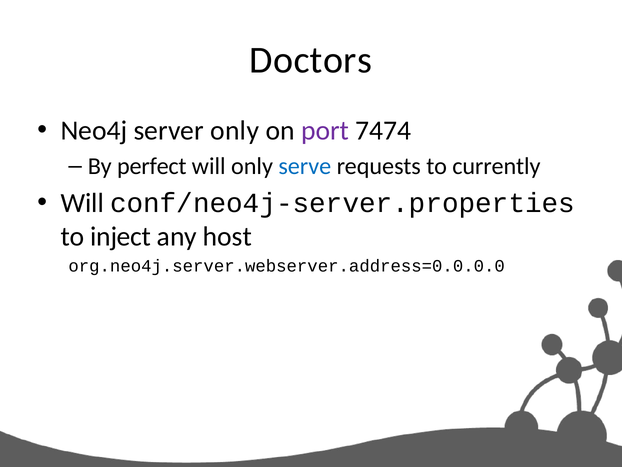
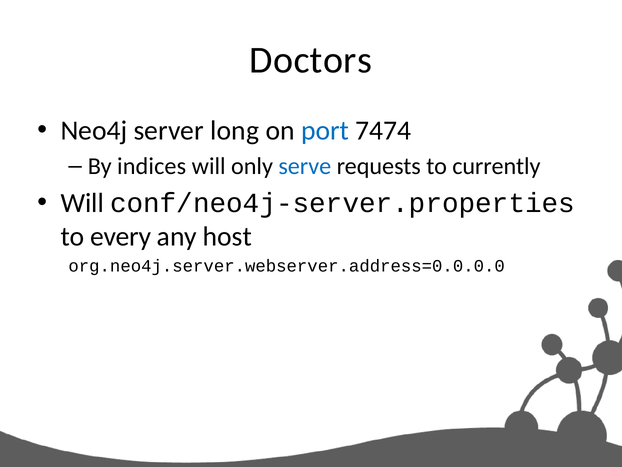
server only: only -> long
port colour: purple -> blue
perfect: perfect -> indices
inject: inject -> every
